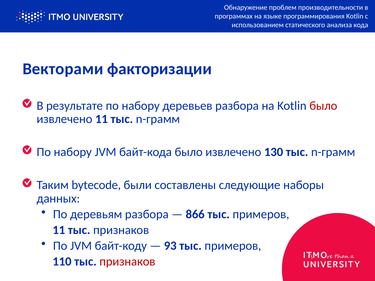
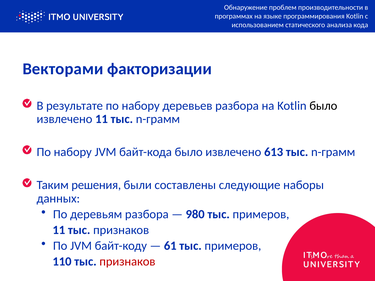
было at (323, 106) colour: red -> black
130: 130 -> 613
bytecode: bytecode -> решения
866: 866 -> 980
93: 93 -> 61
